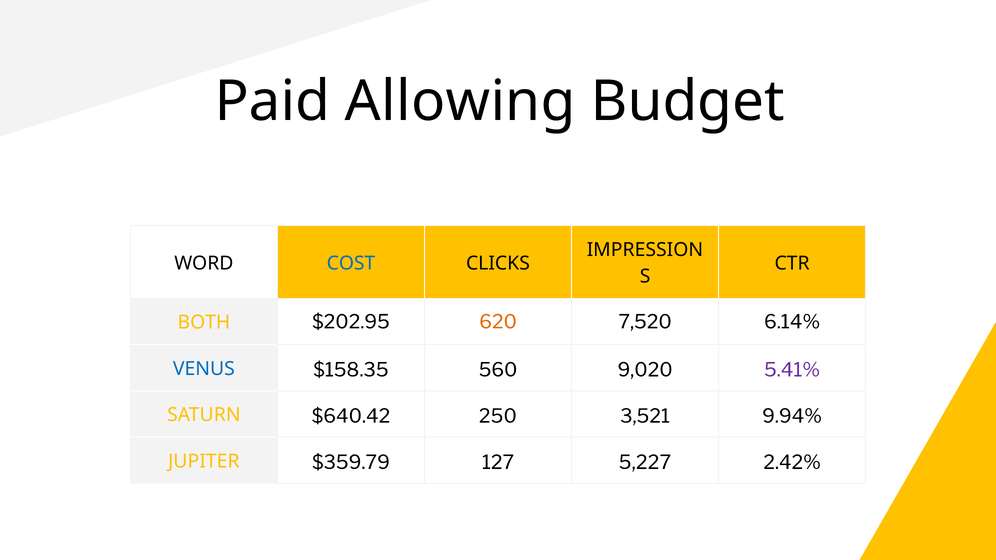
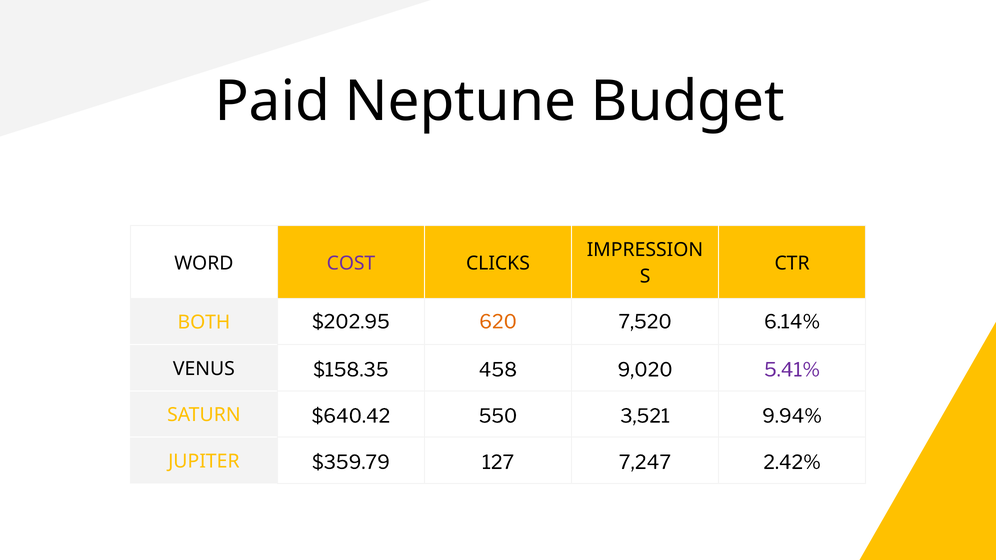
Allowing: Allowing -> Neptune
COST colour: blue -> purple
VENUS colour: blue -> black
560: 560 -> 458
250: 250 -> 550
5,227: 5,227 -> 7,247
